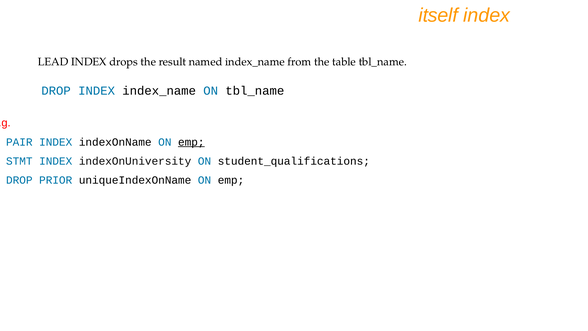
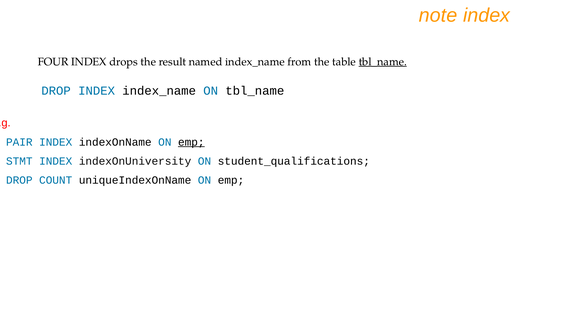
itself: itself -> note
LEAD: LEAD -> FOUR
tbl_name at (383, 62) underline: none -> present
PRIOR: PRIOR -> COUNT
